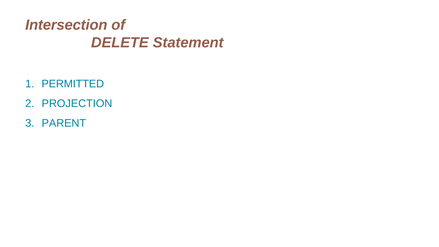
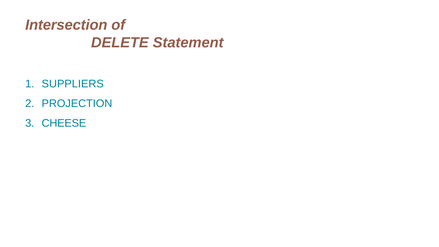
PERMITTED: PERMITTED -> SUPPLIERS
PARENT: PARENT -> CHEESE
